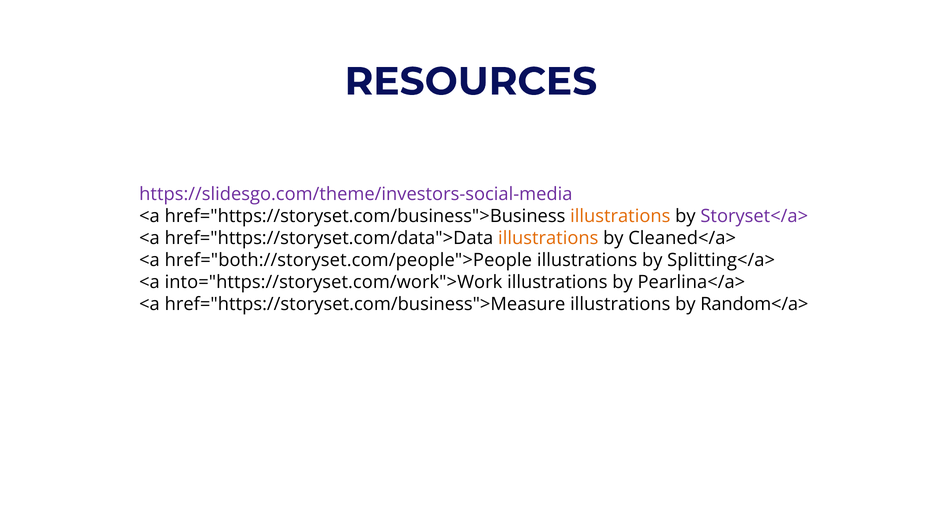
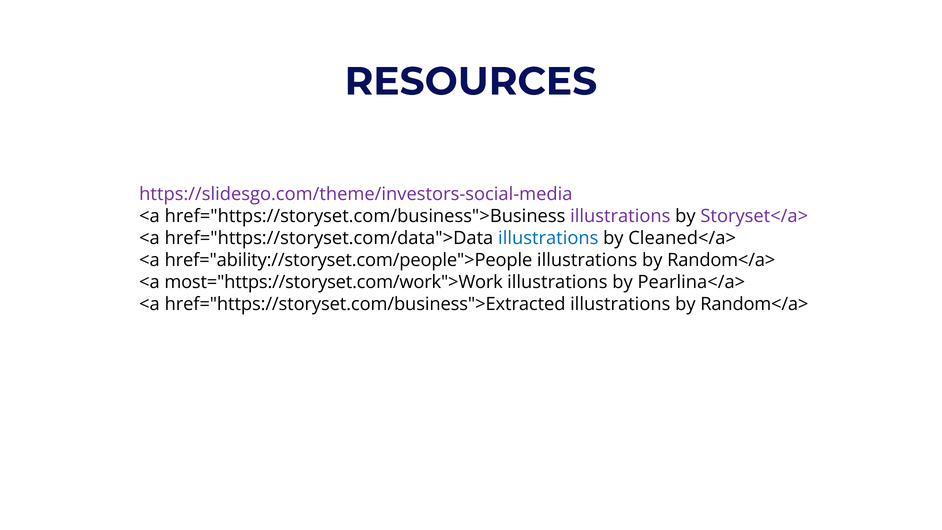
illustrations at (620, 216) colour: orange -> purple
illustrations at (548, 238) colour: orange -> blue
href="both://storyset.com/people">People: href="both://storyset.com/people">People -> href="ability://storyset.com/people">People
Splitting</a> at (721, 260): Splitting</a> -> Random</a>
into="https://storyset.com/work">Work: into="https://storyset.com/work">Work -> most="https://storyset.com/work">Work
href="https://storyset.com/business">Measure: href="https://storyset.com/business">Measure -> href="https://storyset.com/business">Extracted
